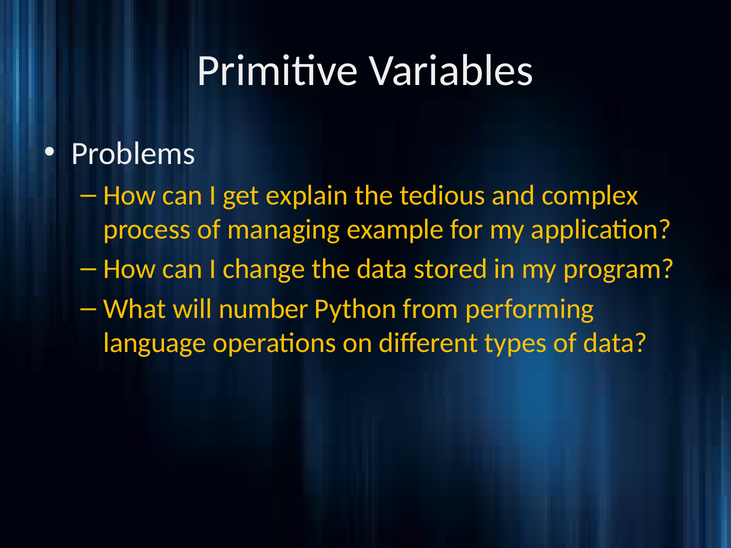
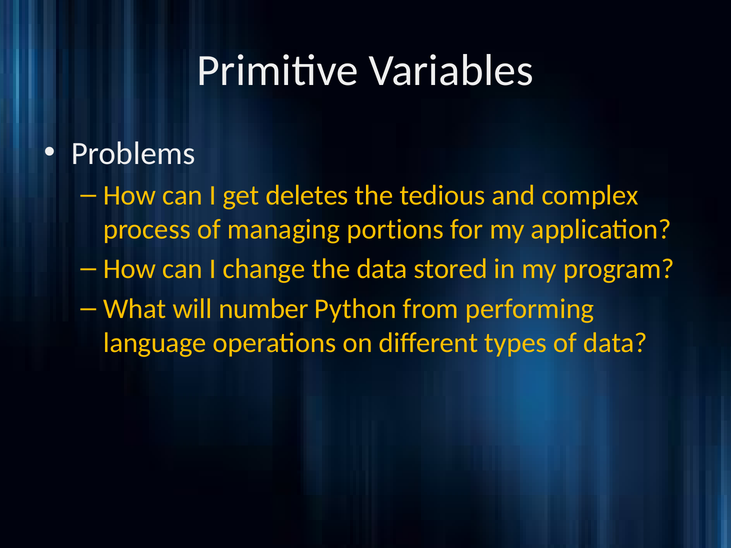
explain: explain -> deletes
example: example -> portions
